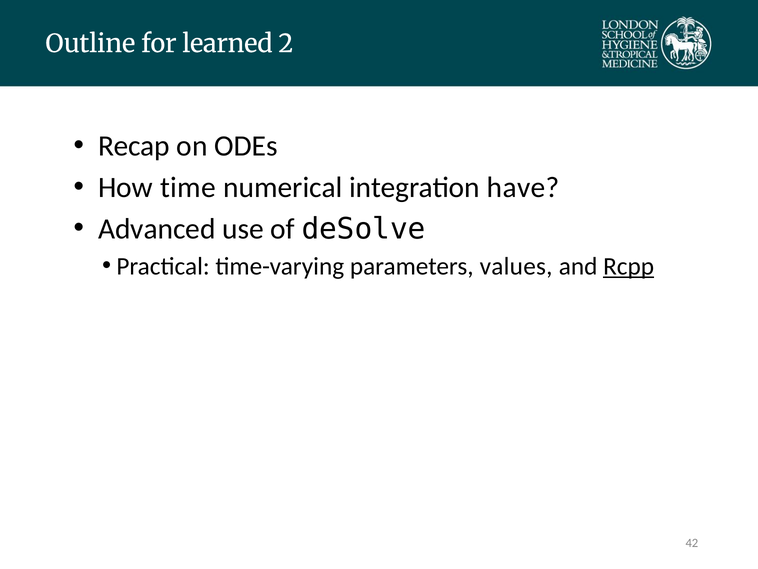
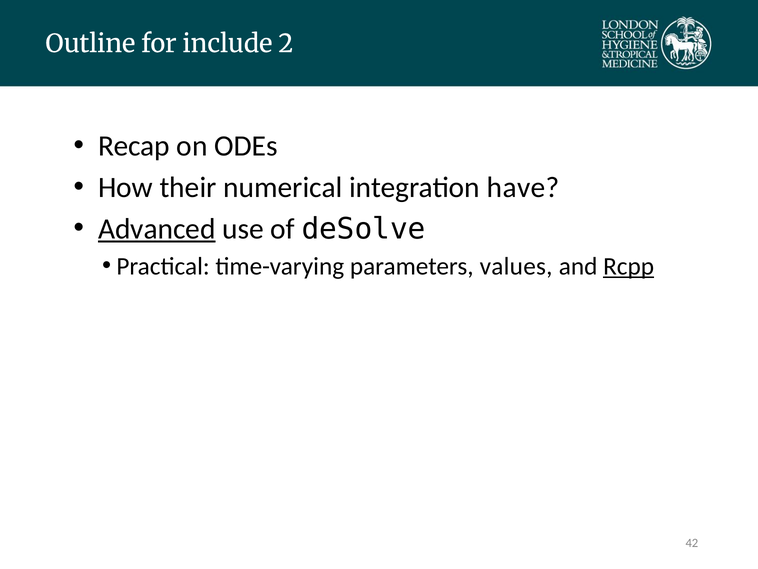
learned: learned -> include
time: time -> their
Advanced underline: none -> present
